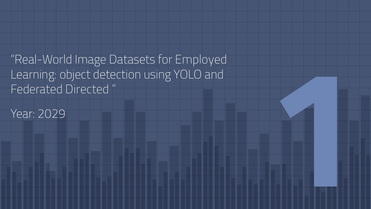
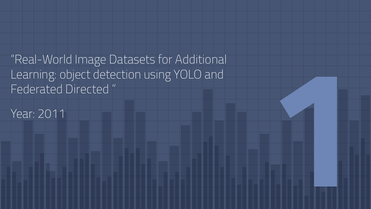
Employed: Employed -> Additional
2029: 2029 -> 2011
